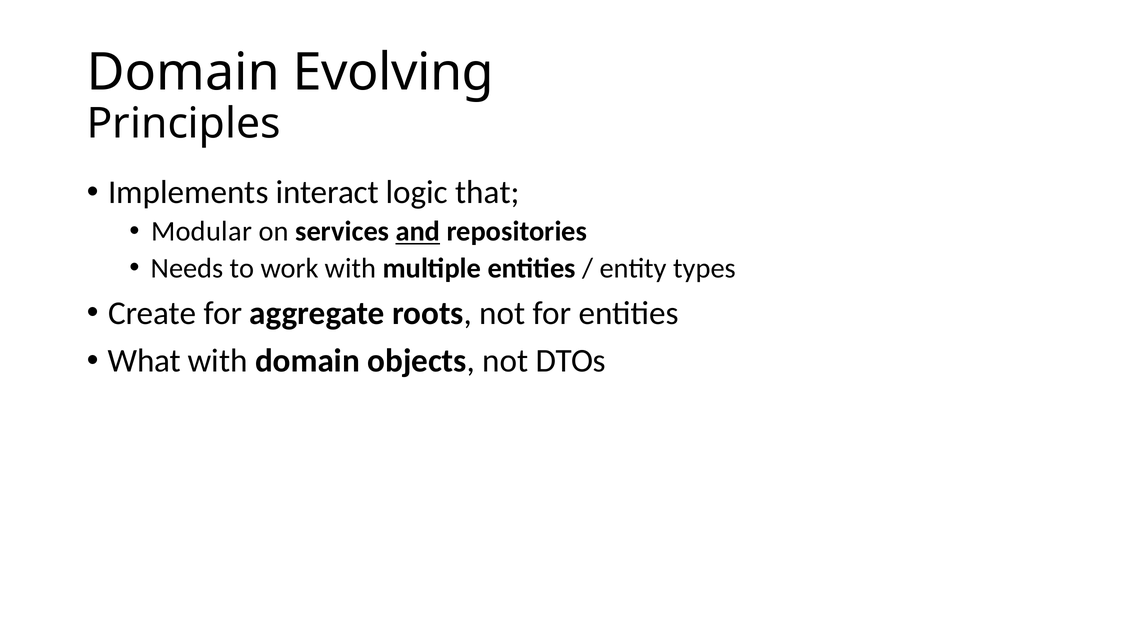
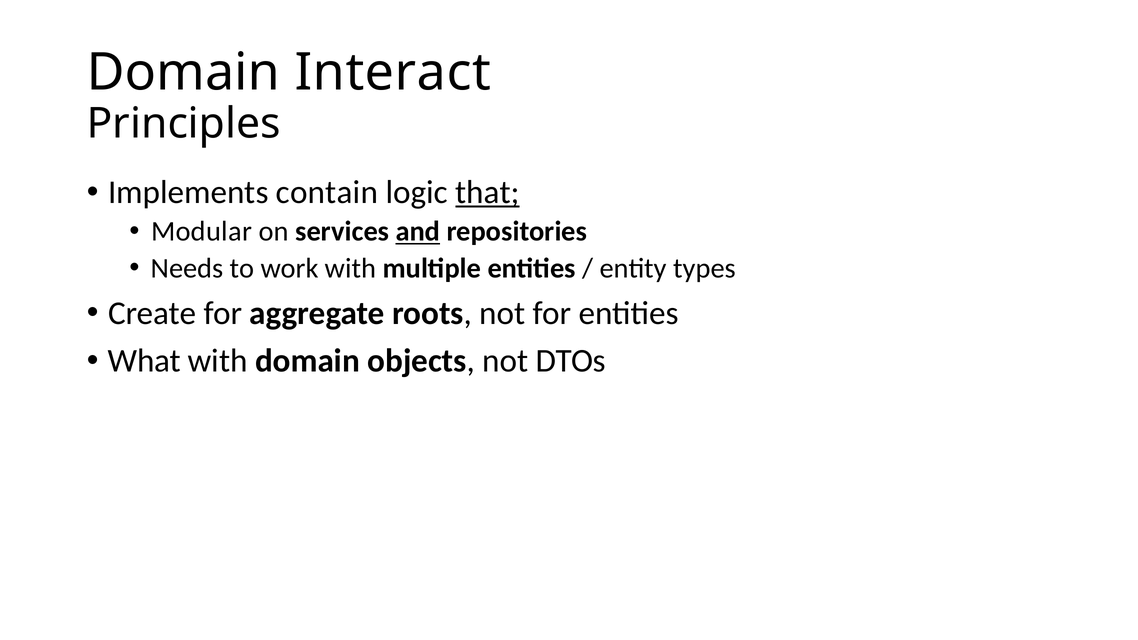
Evolving: Evolving -> Interact
interact: interact -> contain
that underline: none -> present
